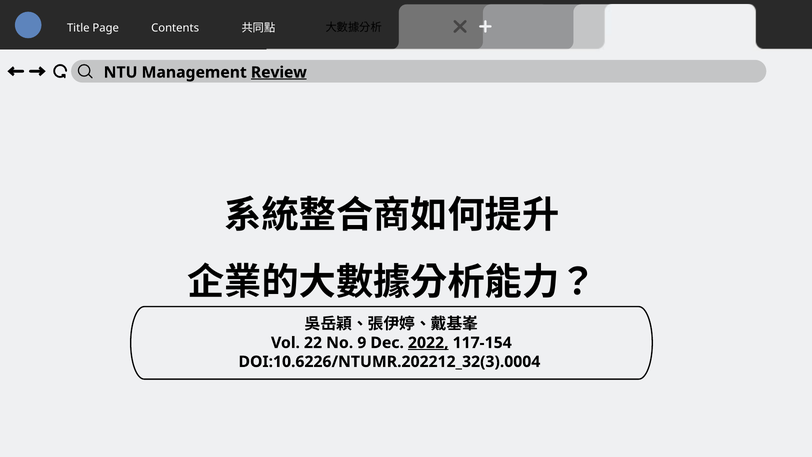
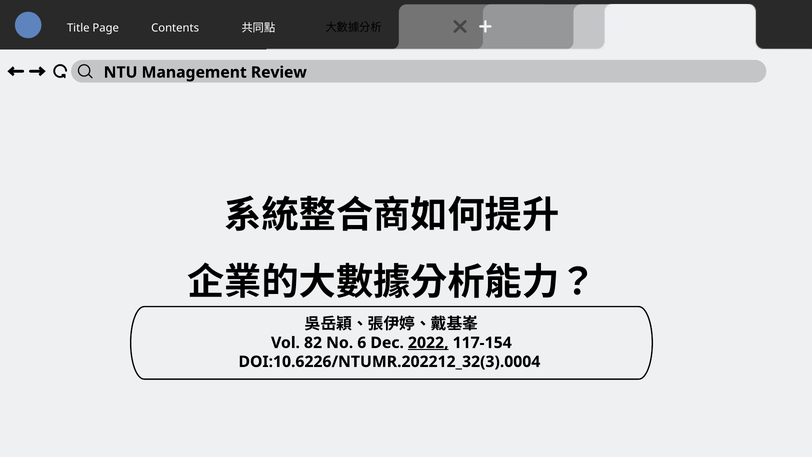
Review underline: present -> none
22: 22 -> 82
9: 9 -> 6
